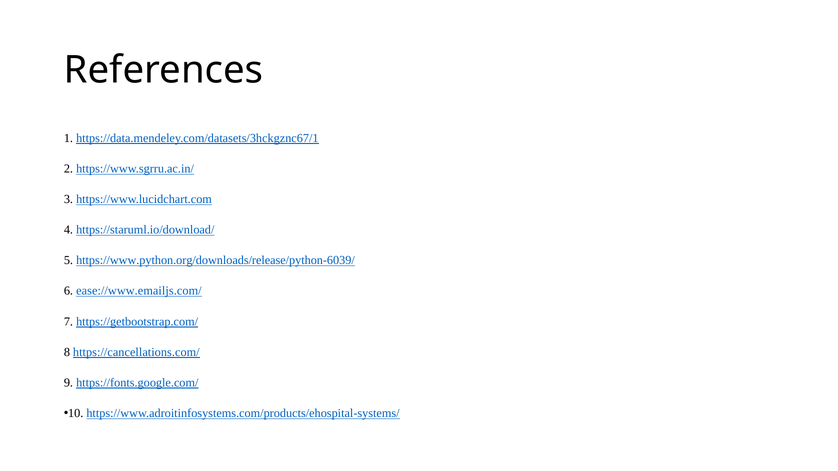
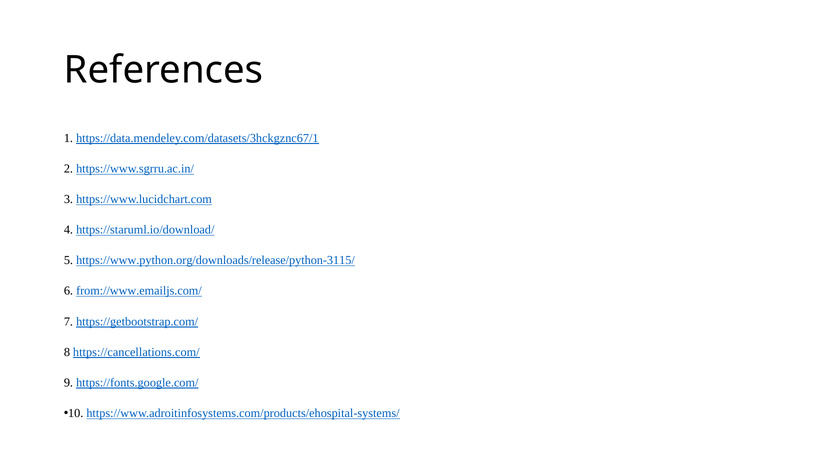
https://www.python.org/downloads/release/python-6039/: https://www.python.org/downloads/release/python-6039/ -> https://www.python.org/downloads/release/python-3115/
ease://www.emailjs.com/: ease://www.emailjs.com/ -> from://www.emailjs.com/
